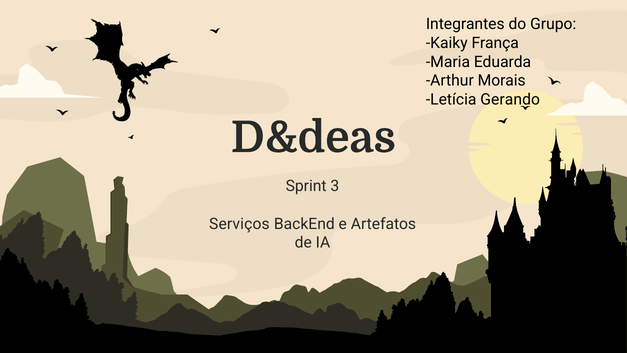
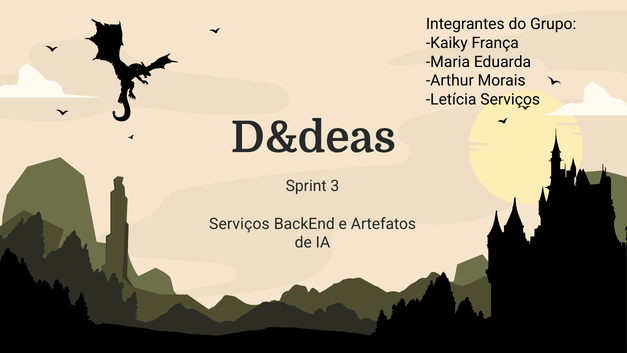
Letícia Gerando: Gerando -> Serviços
